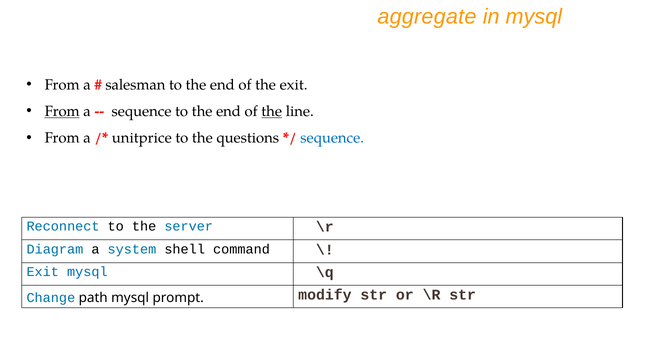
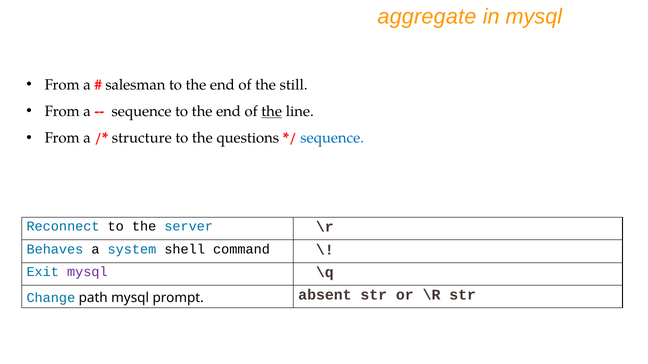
the exit: exit -> still
From at (62, 112) underline: present -> none
unitprice: unitprice -> structure
Diagram: Diagram -> Behaves
mysql at (87, 272) colour: blue -> purple
modify: modify -> absent
